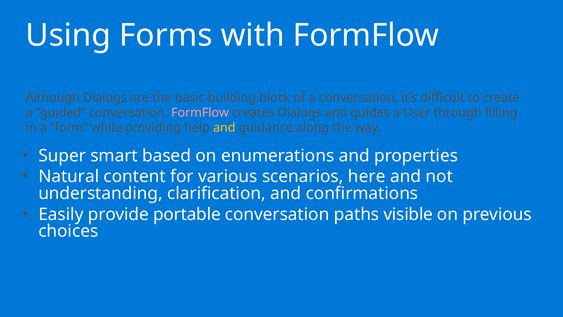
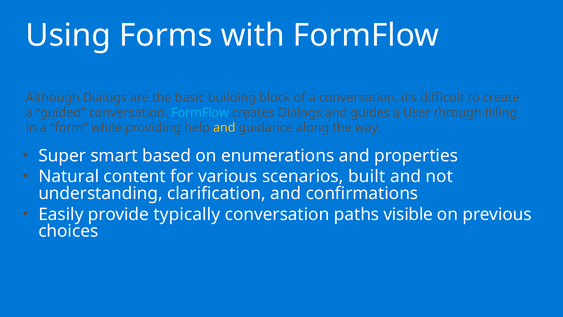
FormFlow at (200, 113) colour: pink -> light blue
here: here -> built
portable: portable -> typically
